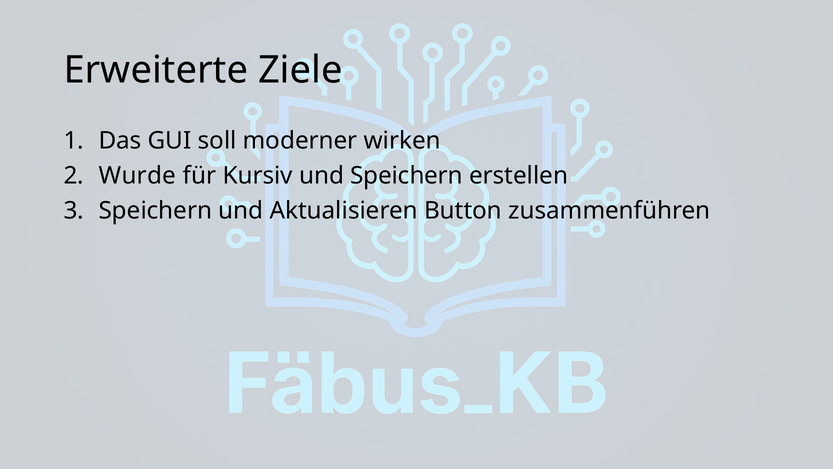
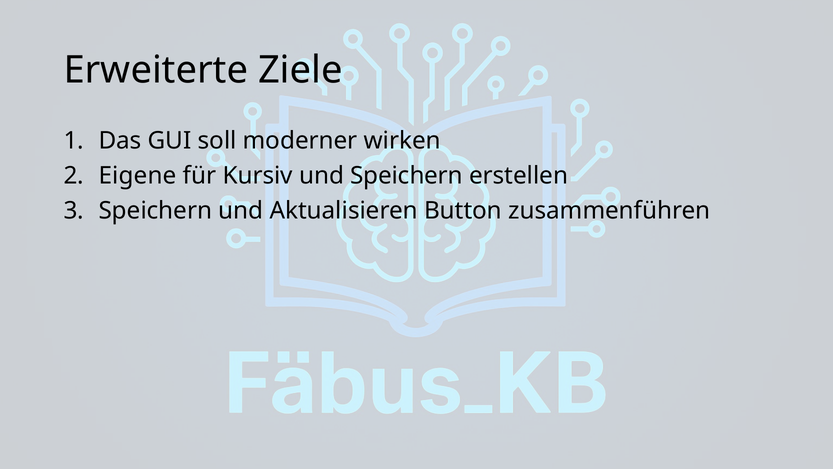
Wurde: Wurde -> Eigene
